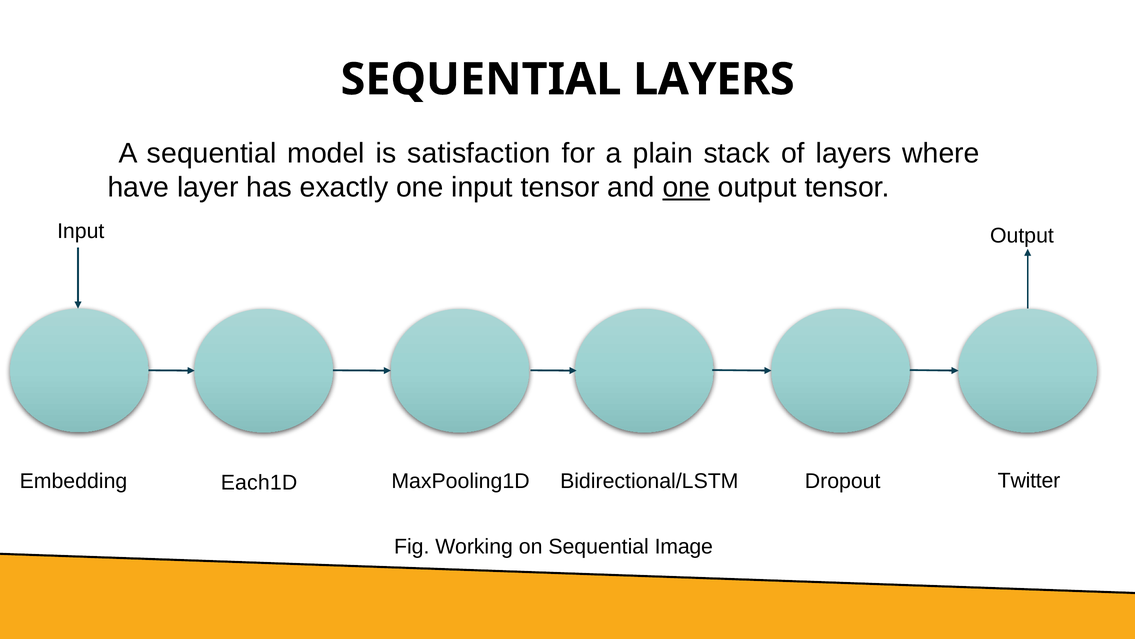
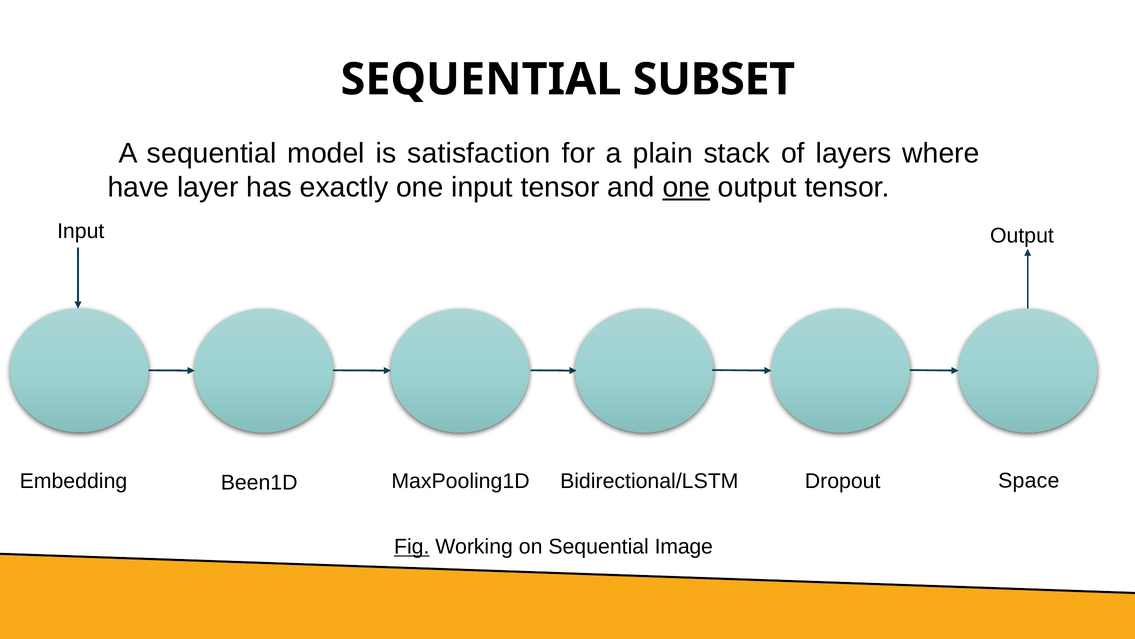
SEQUENTIAL LAYERS: LAYERS -> SUBSET
Each1D: Each1D -> Been1D
Twitter: Twitter -> Space
Fig underline: none -> present
